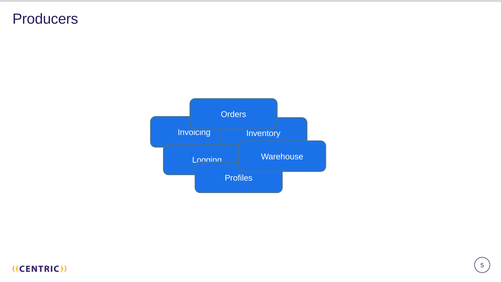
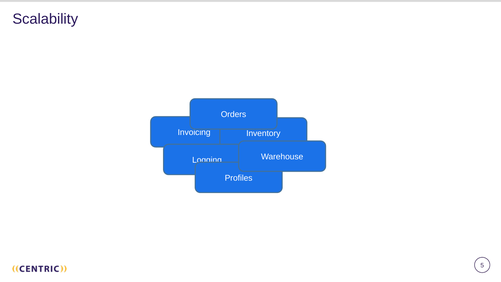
Producers: Producers -> Scalability
